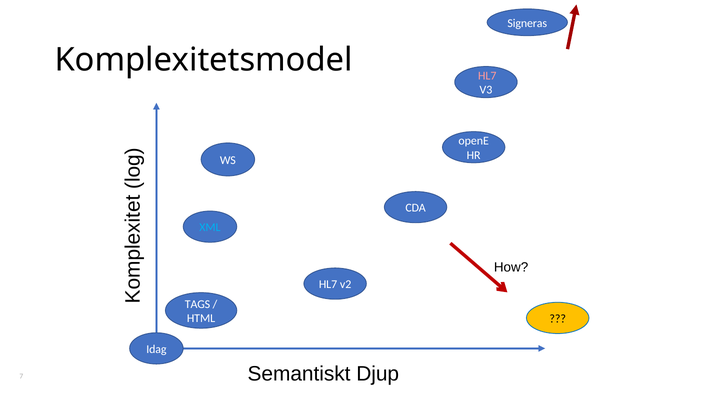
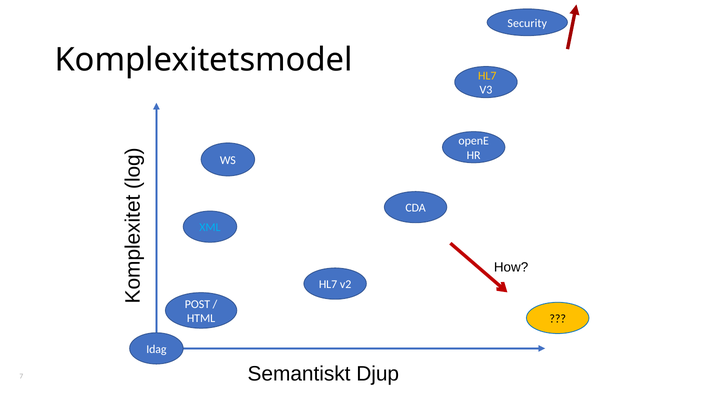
Signeras: Signeras -> Security
HL7 at (487, 76) colour: pink -> yellow
TAGS: TAGS -> POST
